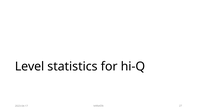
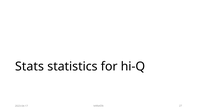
Level: Level -> Stats
